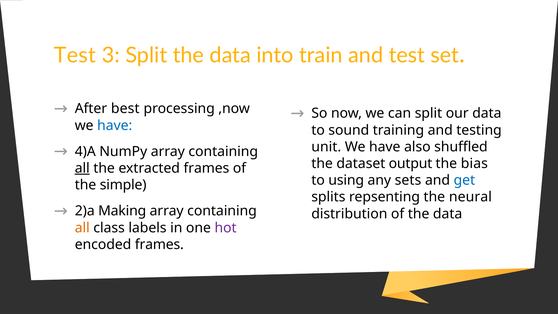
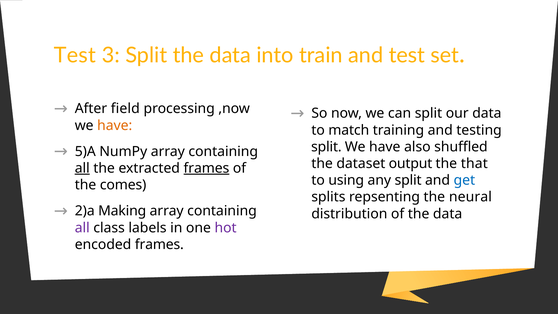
best: best -> field
have at (115, 125) colour: blue -> orange
sound: sound -> match
unit at (326, 147): unit -> split
4)A: 4)A -> 5)A
bias: bias -> that
frames at (206, 168) underline: none -> present
any sets: sets -> split
simple: simple -> comes
all at (82, 228) colour: orange -> purple
